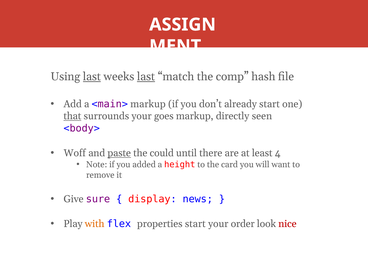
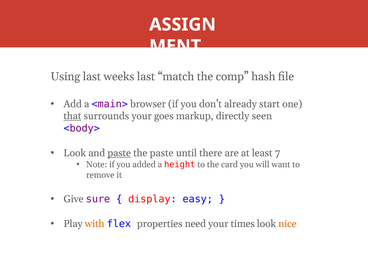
last at (92, 77) underline: present -> none
last at (146, 77) underline: present -> none
<main> markup: markup -> browser
Woff at (75, 153): Woff -> Look
the could: could -> paste
4: 4 -> 7
news: news -> easy
properties start: start -> need
order: order -> times
nice colour: red -> orange
